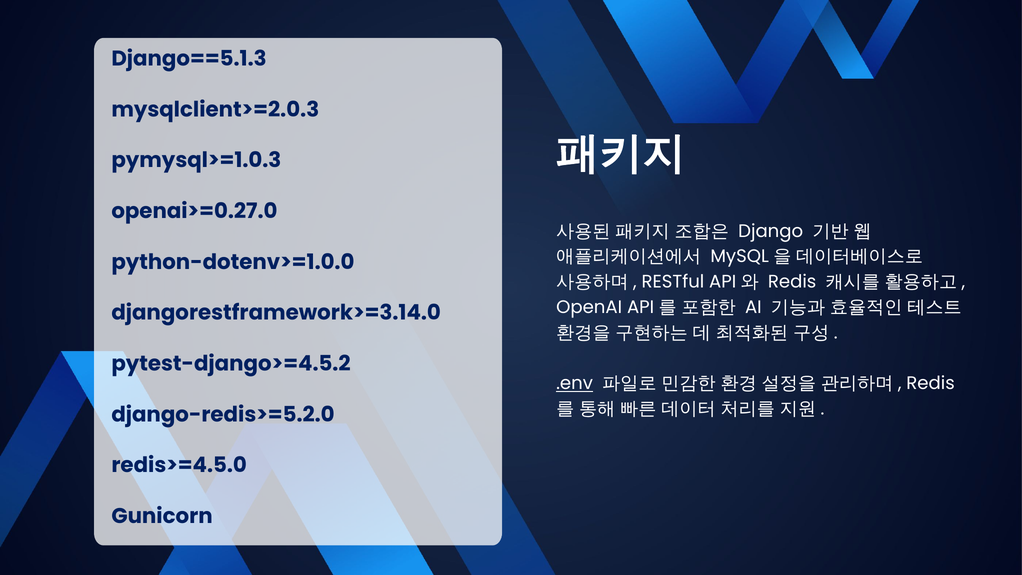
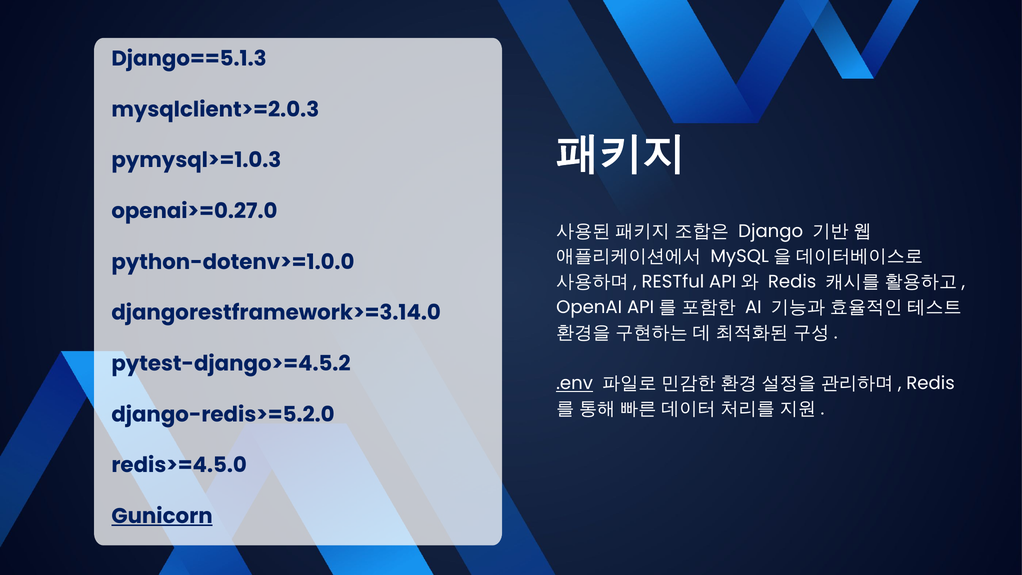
Gunicorn underline: none -> present
